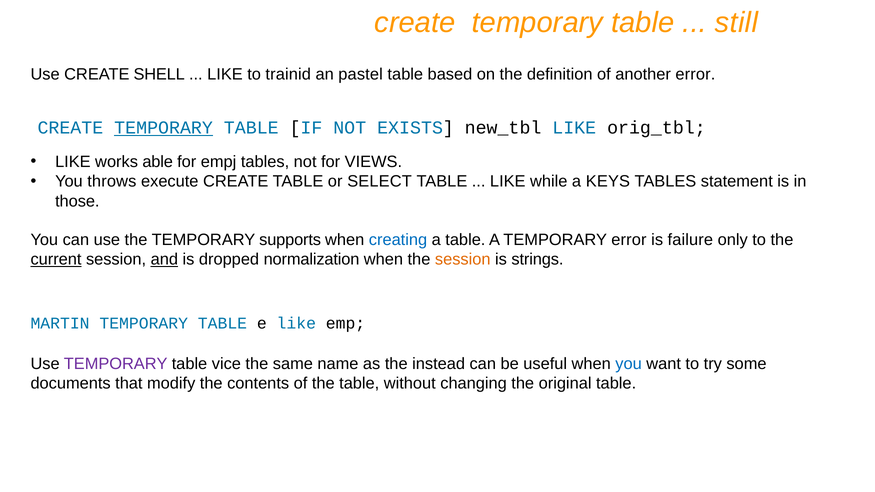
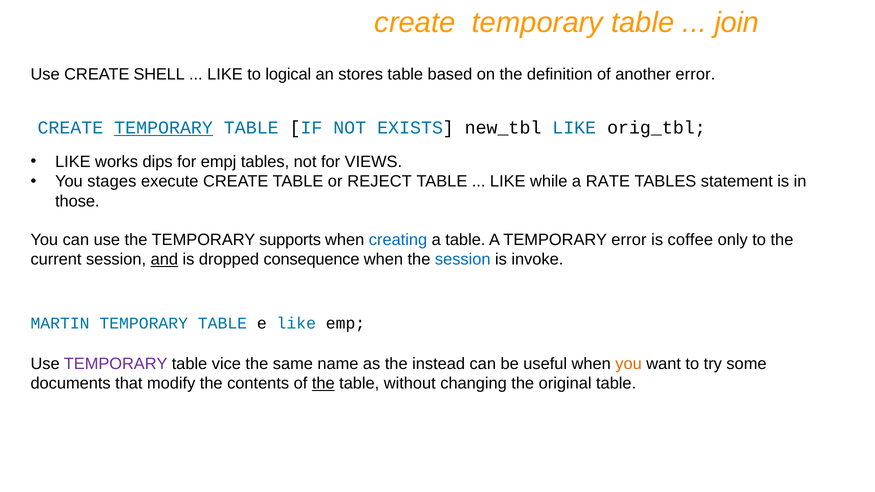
still: still -> join
trainid: trainid -> logical
pastel: pastel -> stores
able: able -> dips
throws: throws -> stages
SELECT: SELECT -> REJECT
KEYS: KEYS -> RATE
failure: failure -> coffee
current underline: present -> none
normalization: normalization -> consequence
session at (463, 259) colour: orange -> blue
strings: strings -> invoke
you at (629, 364) colour: blue -> orange
the at (323, 383) underline: none -> present
